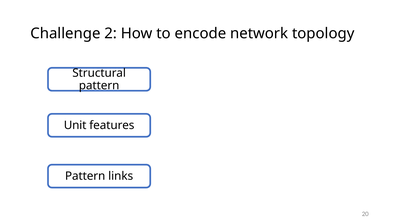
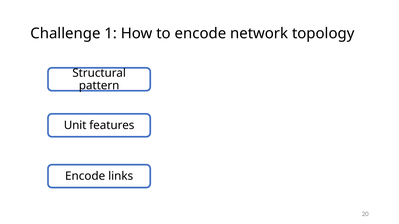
2: 2 -> 1
Pattern at (85, 176): Pattern -> Encode
